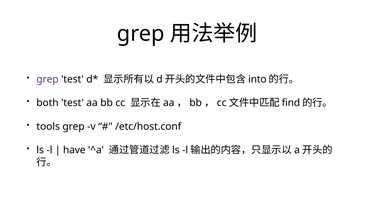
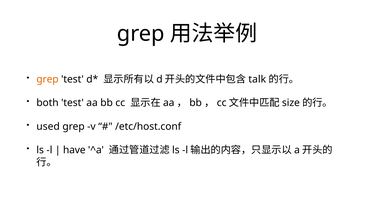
grep at (48, 79) colour: purple -> orange
into: into -> talk
find: find -> size
tools: tools -> used
